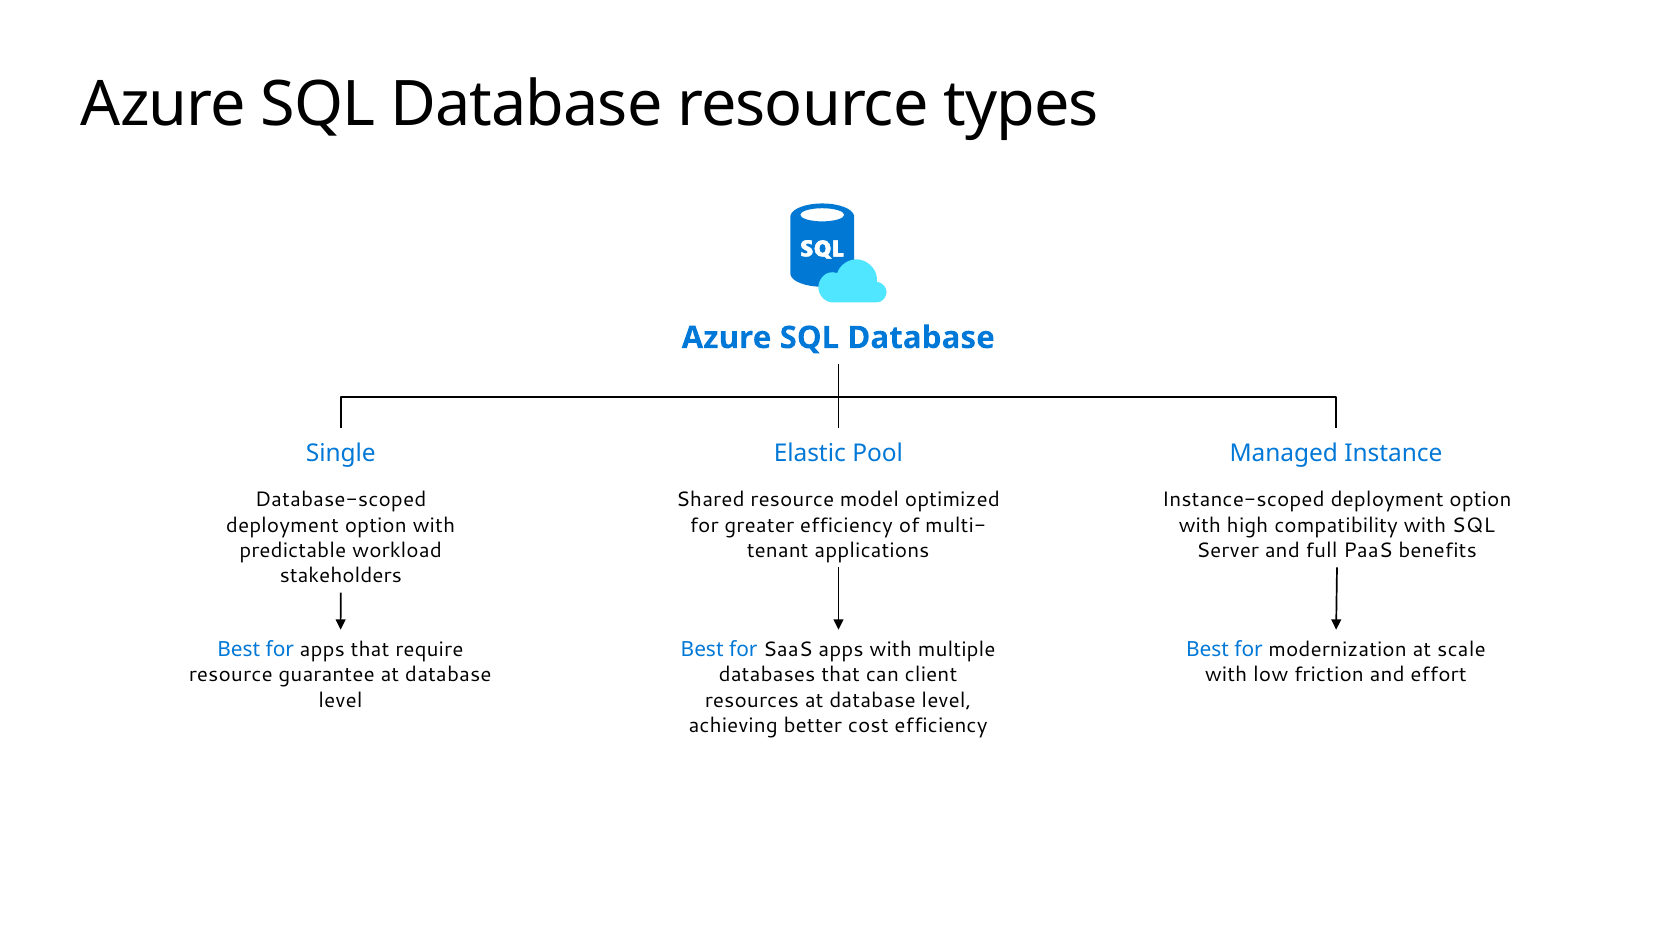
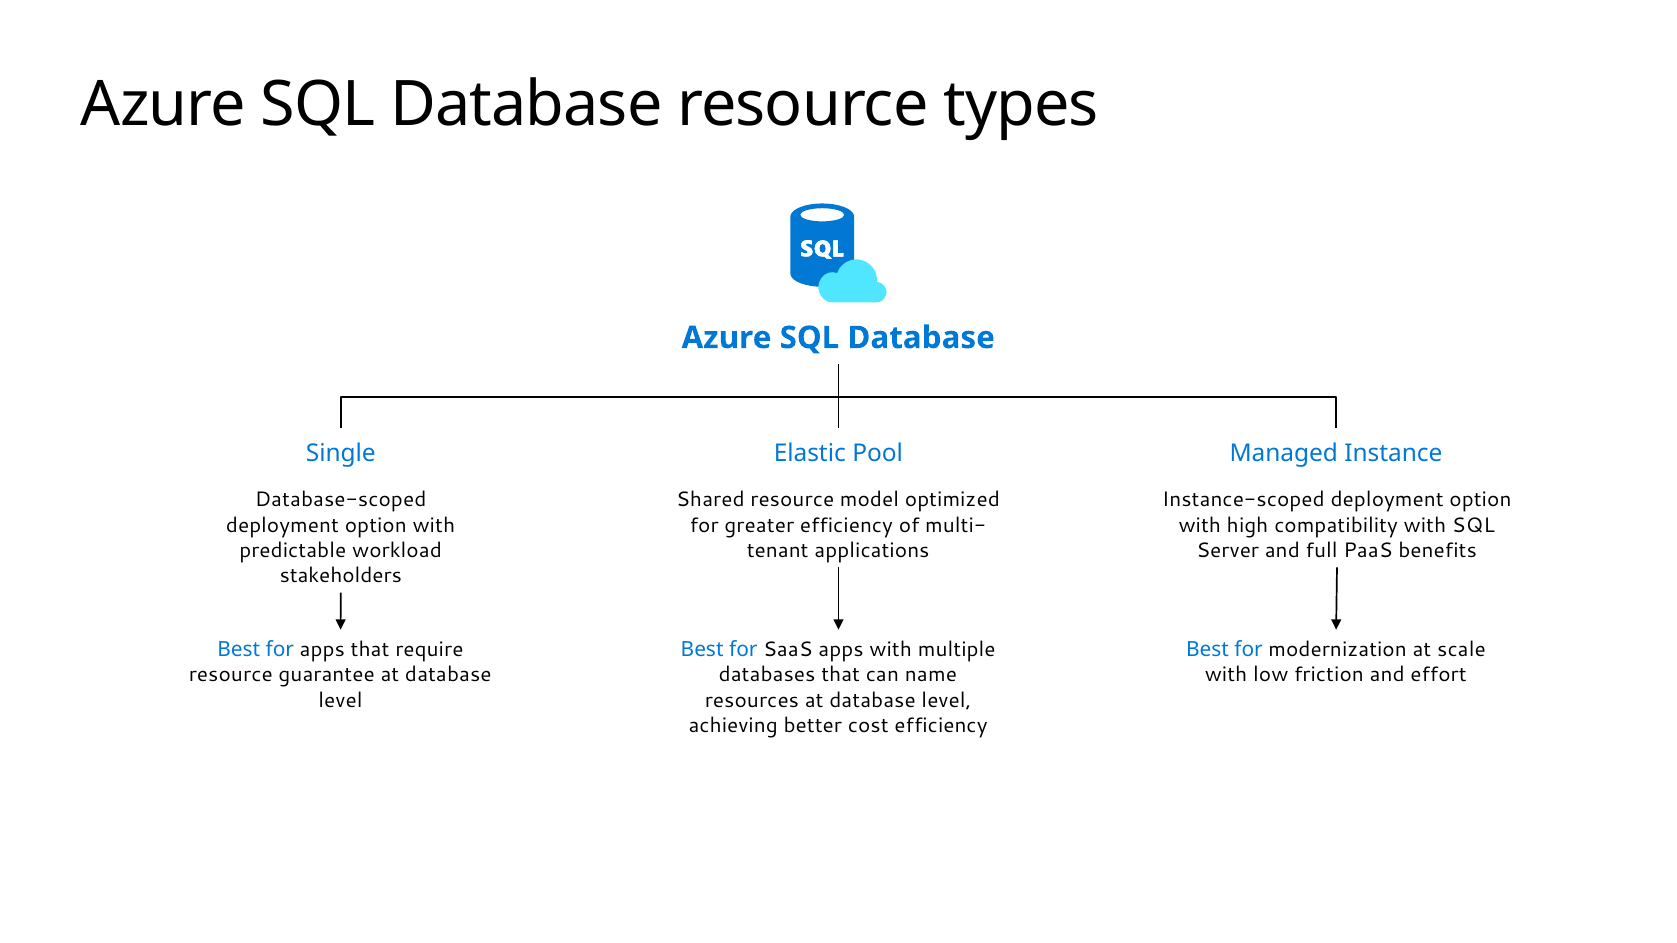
client: client -> name
